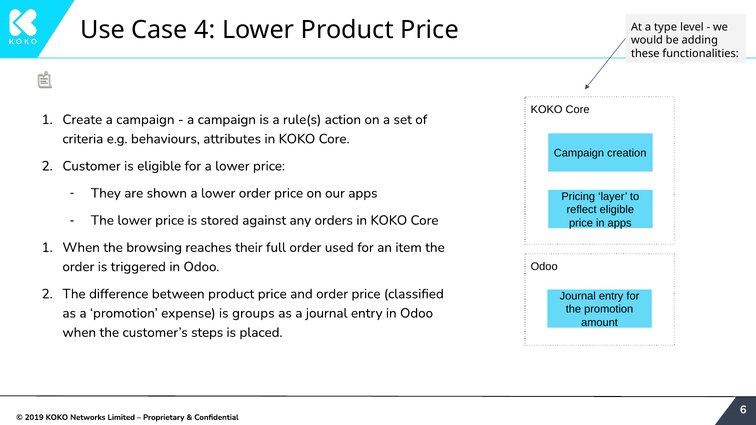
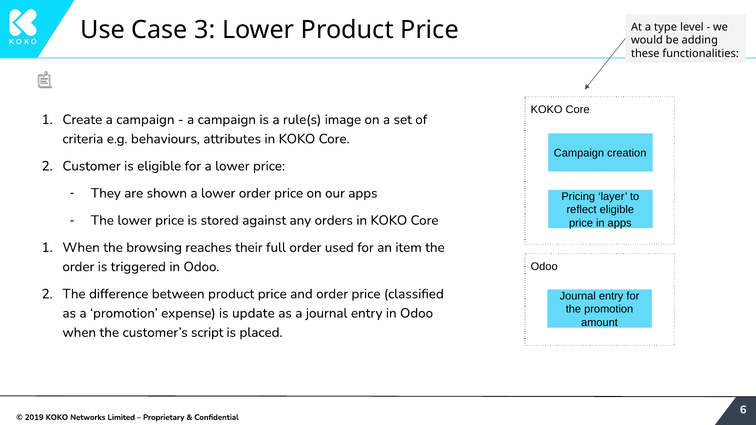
4: 4 -> 3
action: action -> image
groups: groups -> update
steps: steps -> script
